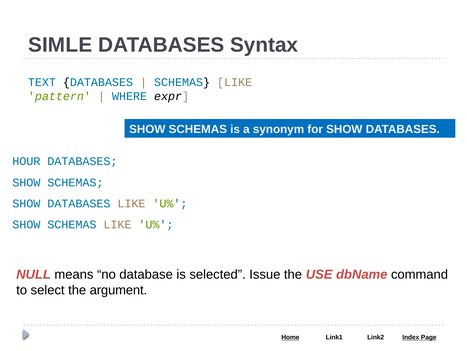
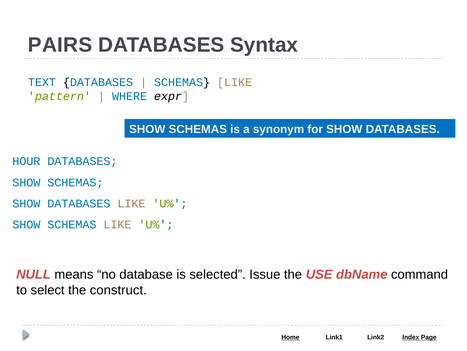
SIMLE: SIMLE -> PAIRS
argument: argument -> construct
